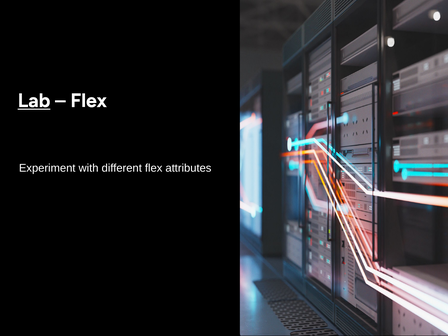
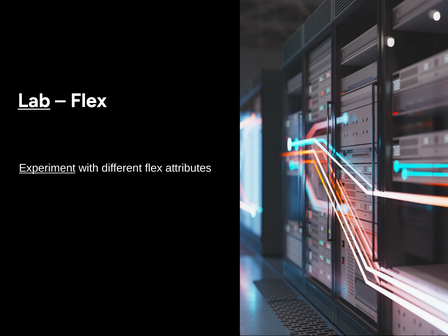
Experiment underline: none -> present
